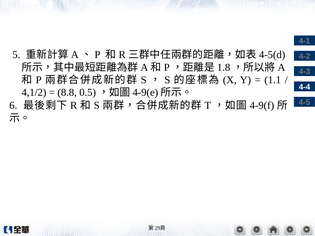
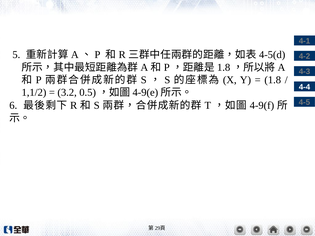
1.1: 1.1 -> 1.8
4,1/2: 4,1/2 -> 1,1/2
8.8: 8.8 -> 3.2
